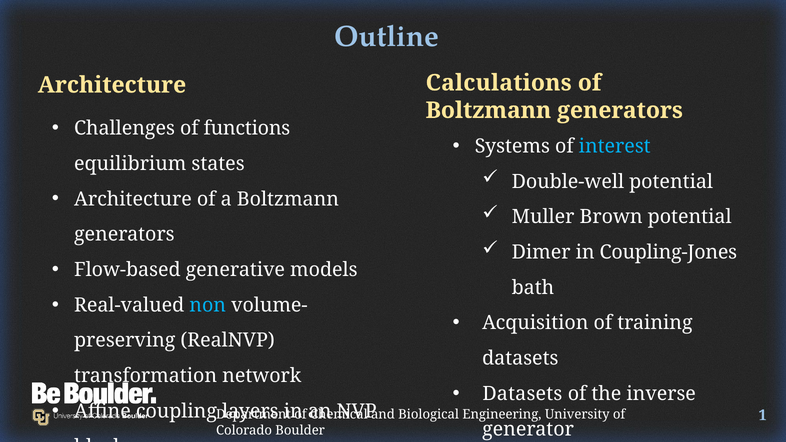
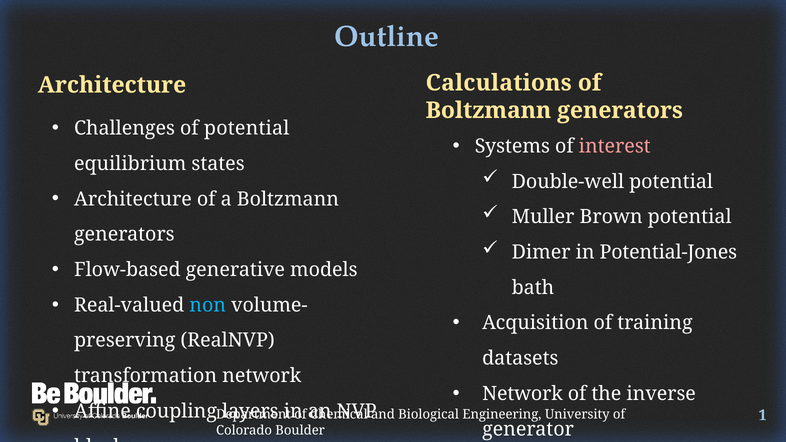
of functions: functions -> potential
interest colour: light blue -> pink
Coupling-Jones: Coupling-Jones -> Potential-Jones
Datasets at (522, 394): Datasets -> Network
